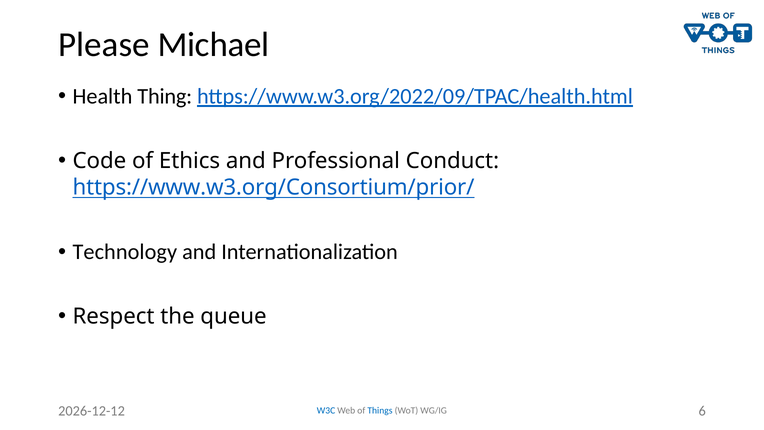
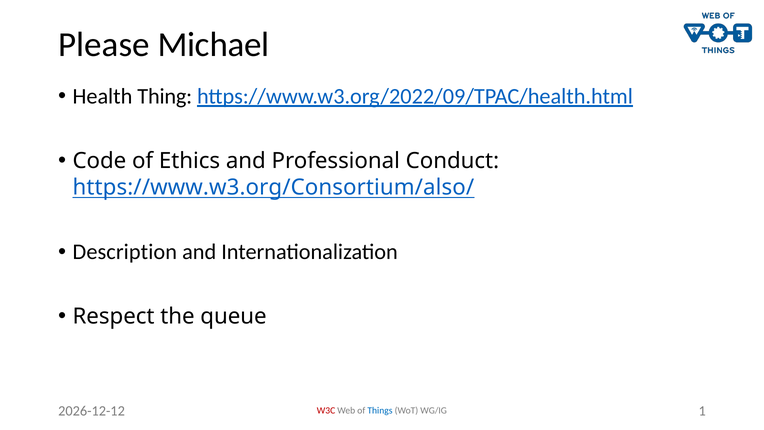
https://www.w3.org/Consortium/prior/: https://www.w3.org/Consortium/prior/ -> https://www.w3.org/Consortium/also/
Technology: Technology -> Description
W3C colour: blue -> red
6: 6 -> 1
